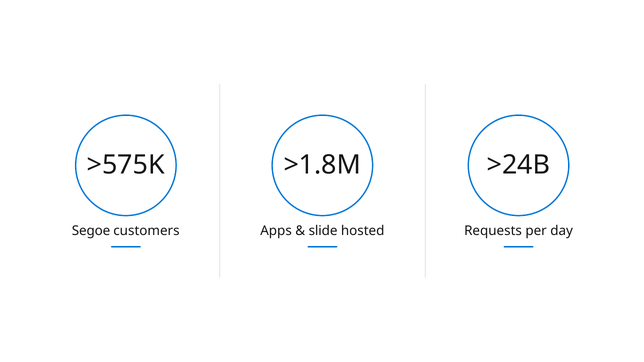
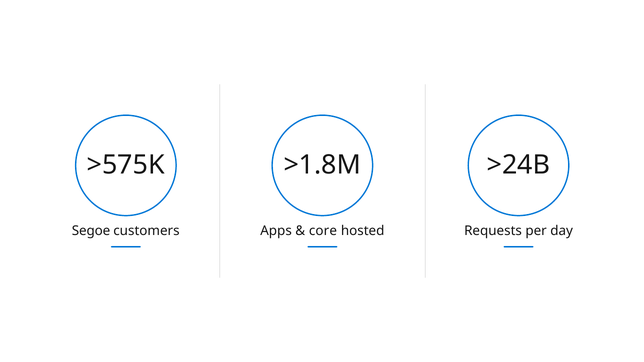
slide: slide -> core
